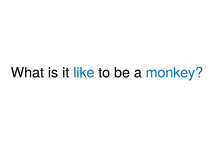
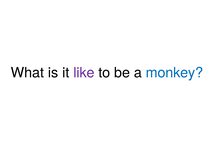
like colour: blue -> purple
